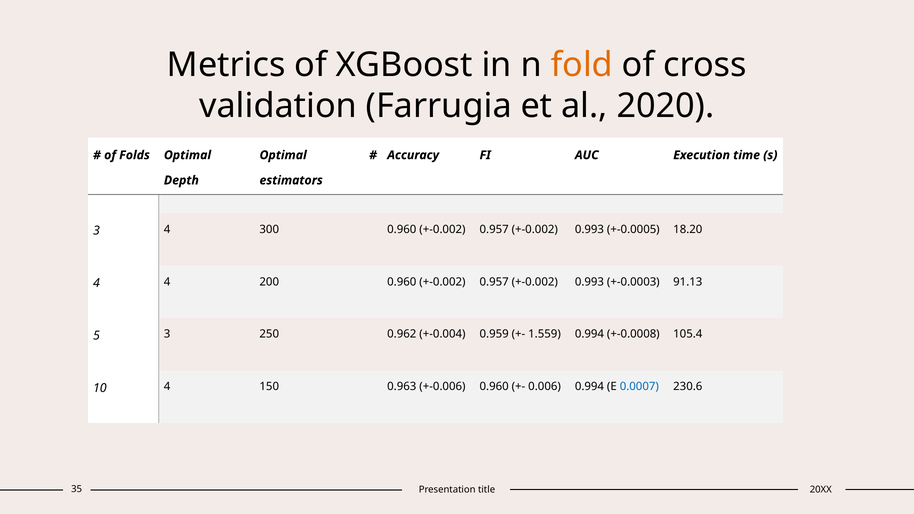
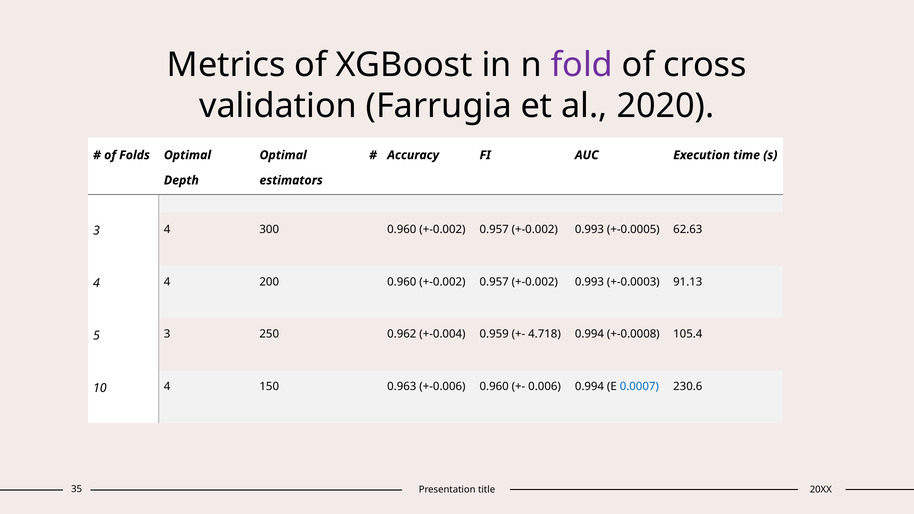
fold colour: orange -> purple
18.20: 18.20 -> 62.63
1.559: 1.559 -> 4.718
